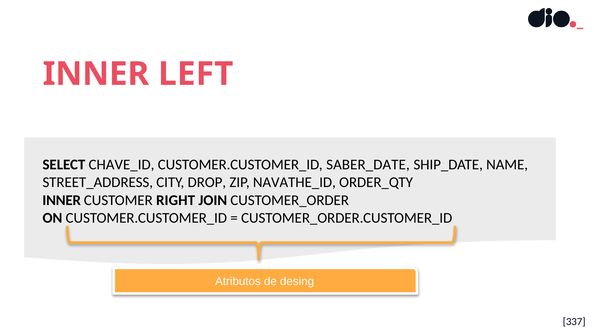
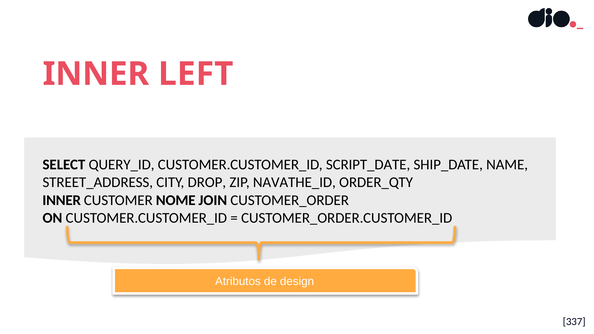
CHAVE_ID: CHAVE_ID -> QUERY_ID
SABER_DATE: SABER_DATE -> SCRIPT_DATE
RIGHT: RIGHT -> NOME
desing: desing -> design
